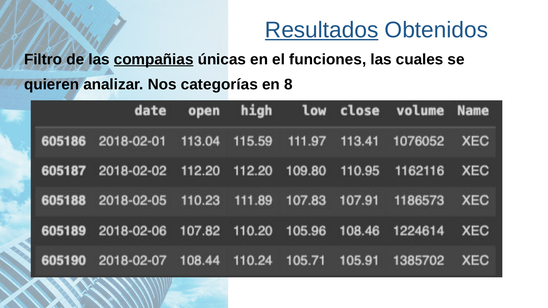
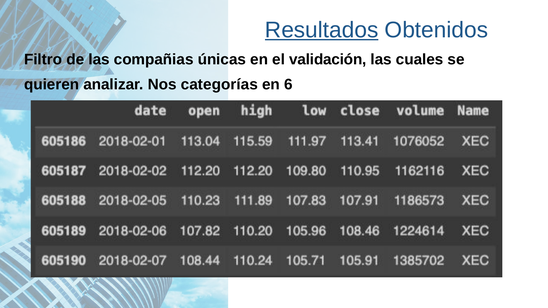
compañias underline: present -> none
funciones: funciones -> validación
8: 8 -> 6
